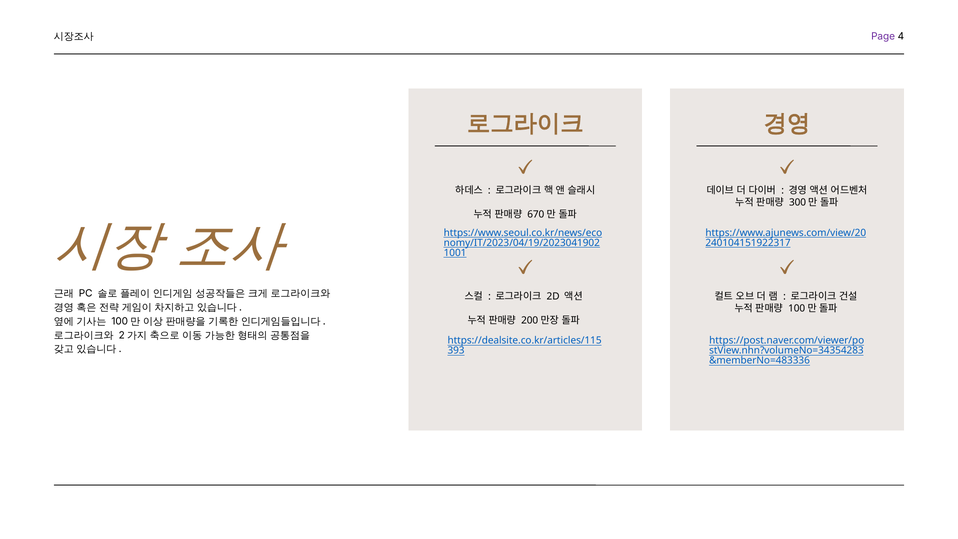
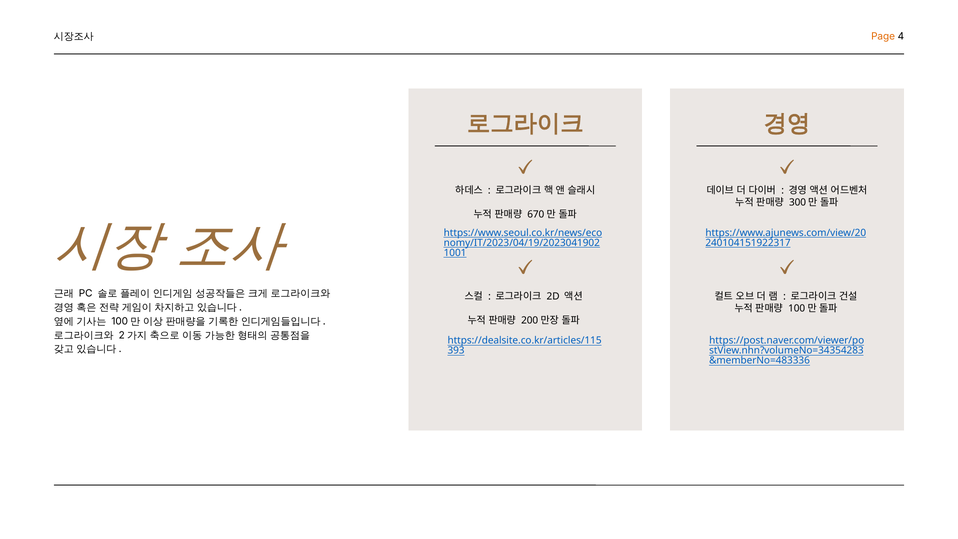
Page colour: purple -> orange
